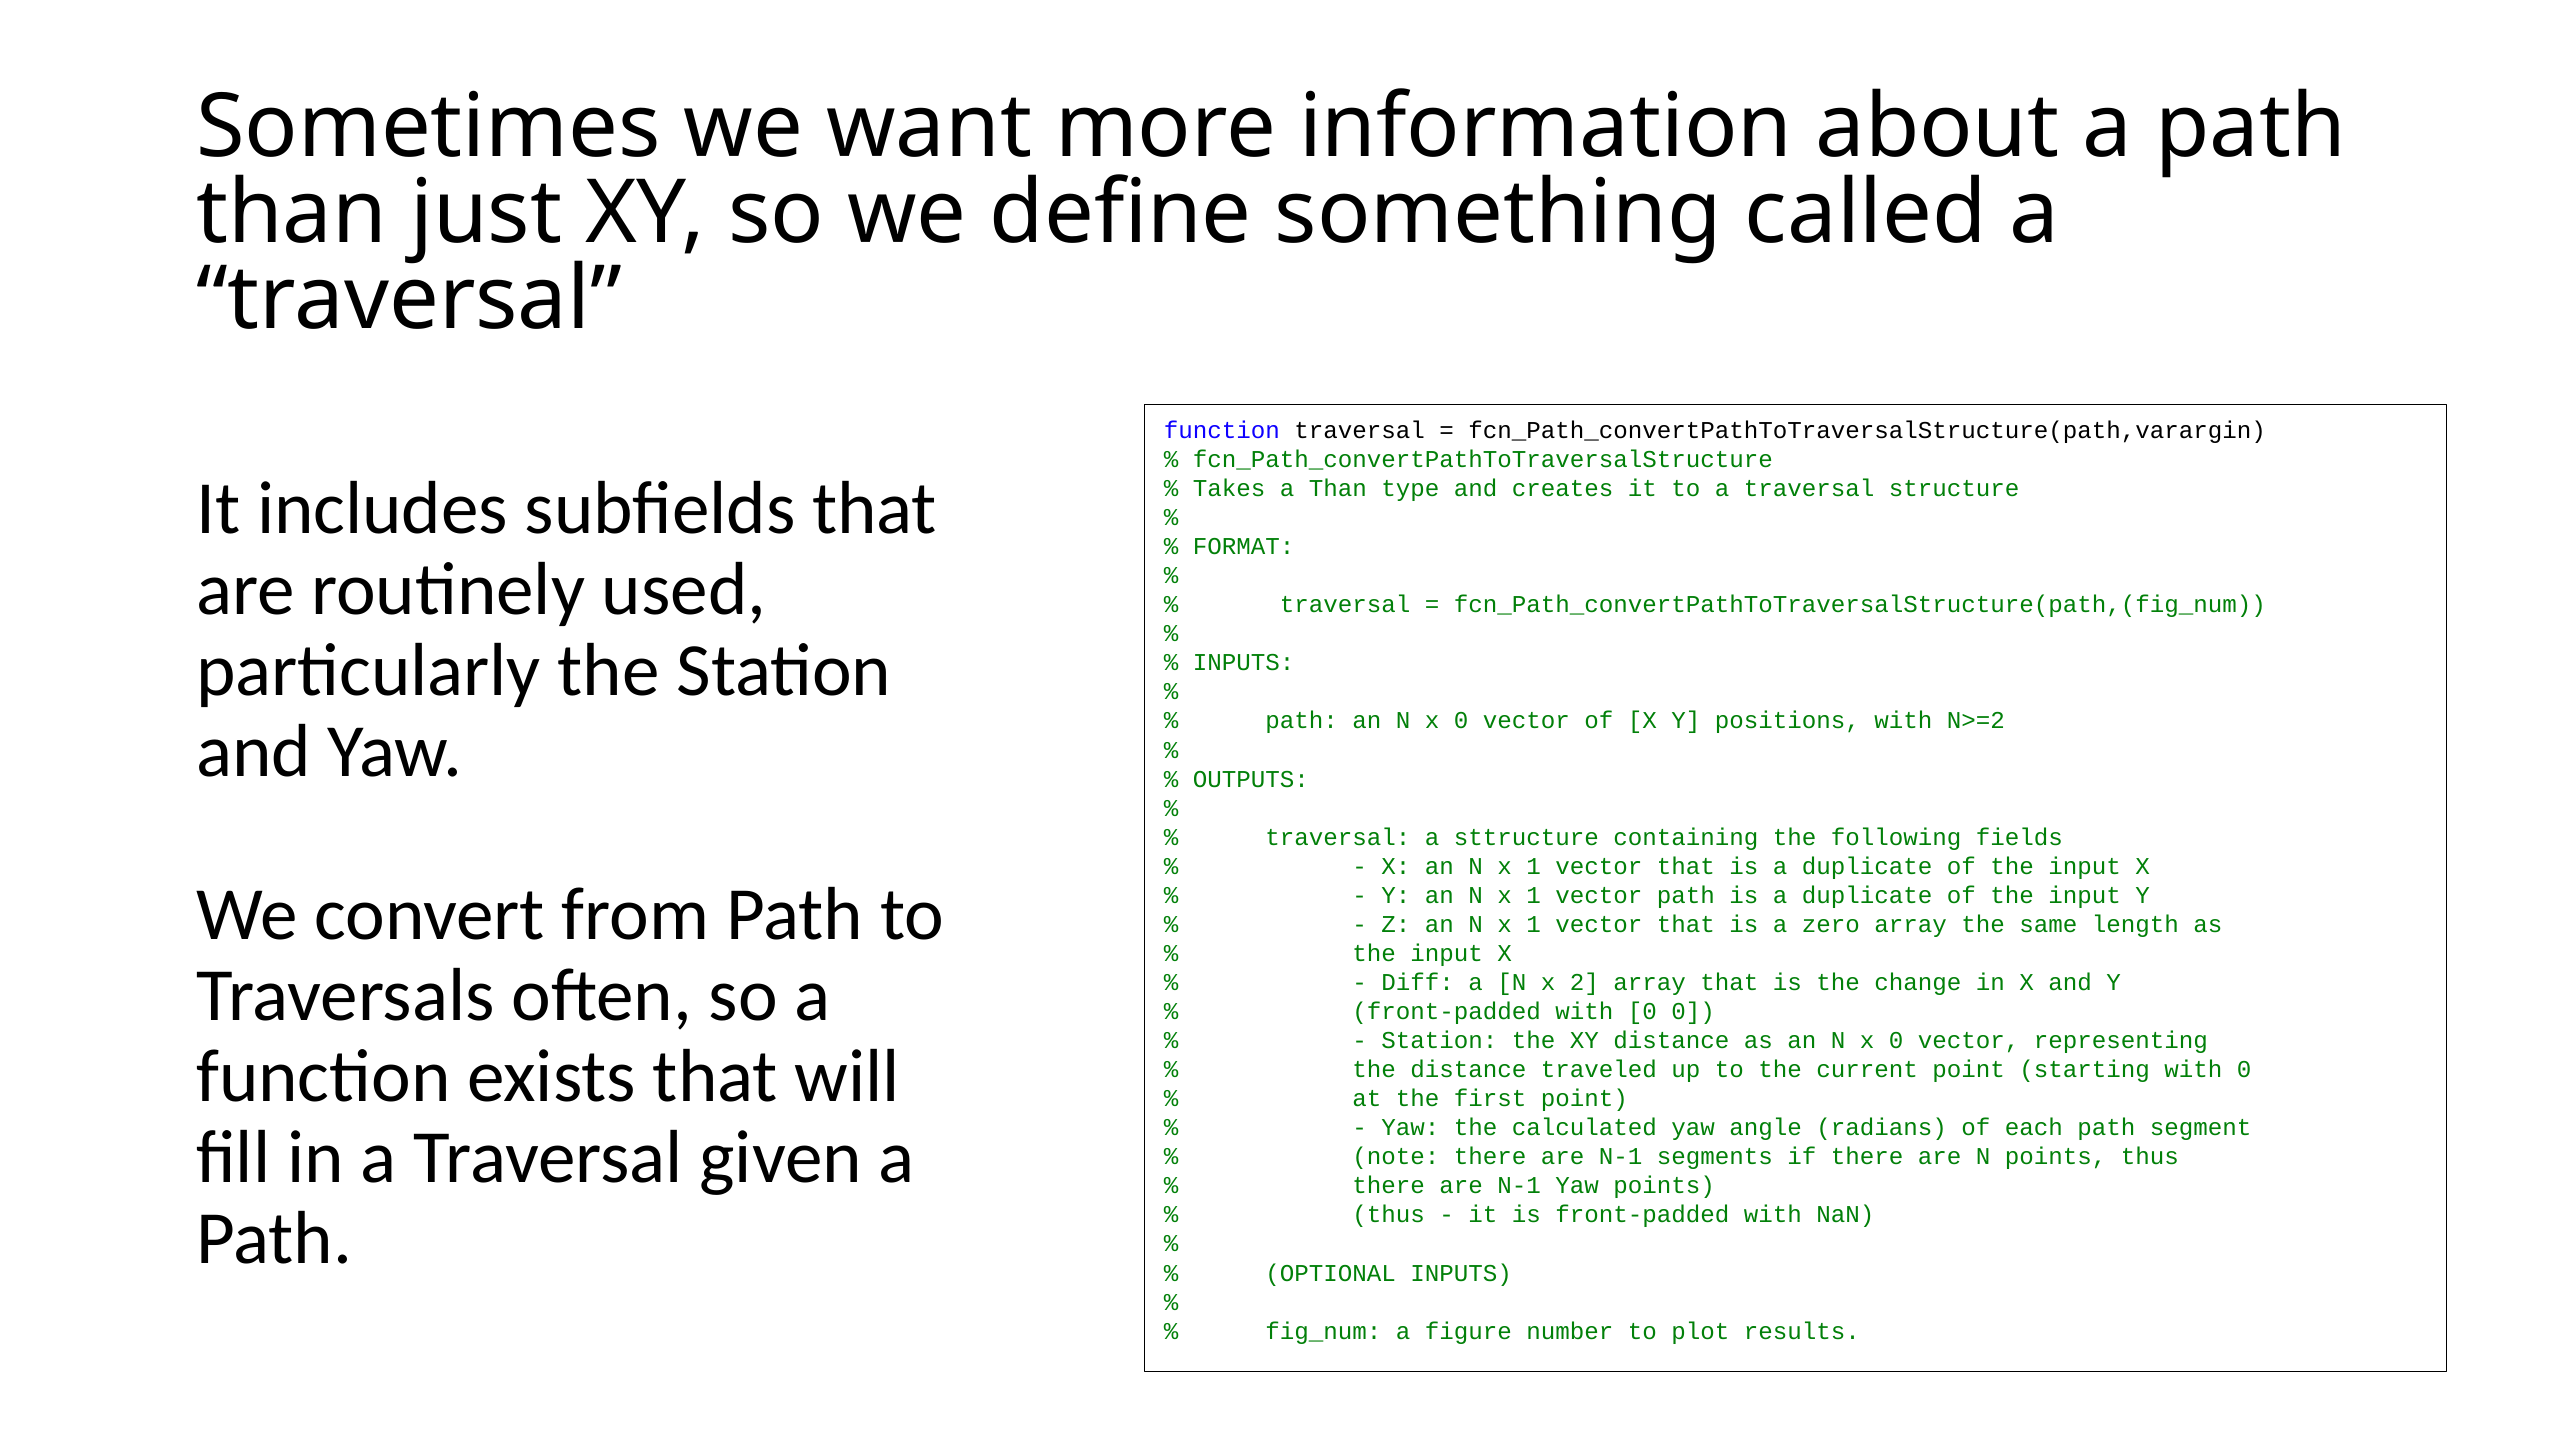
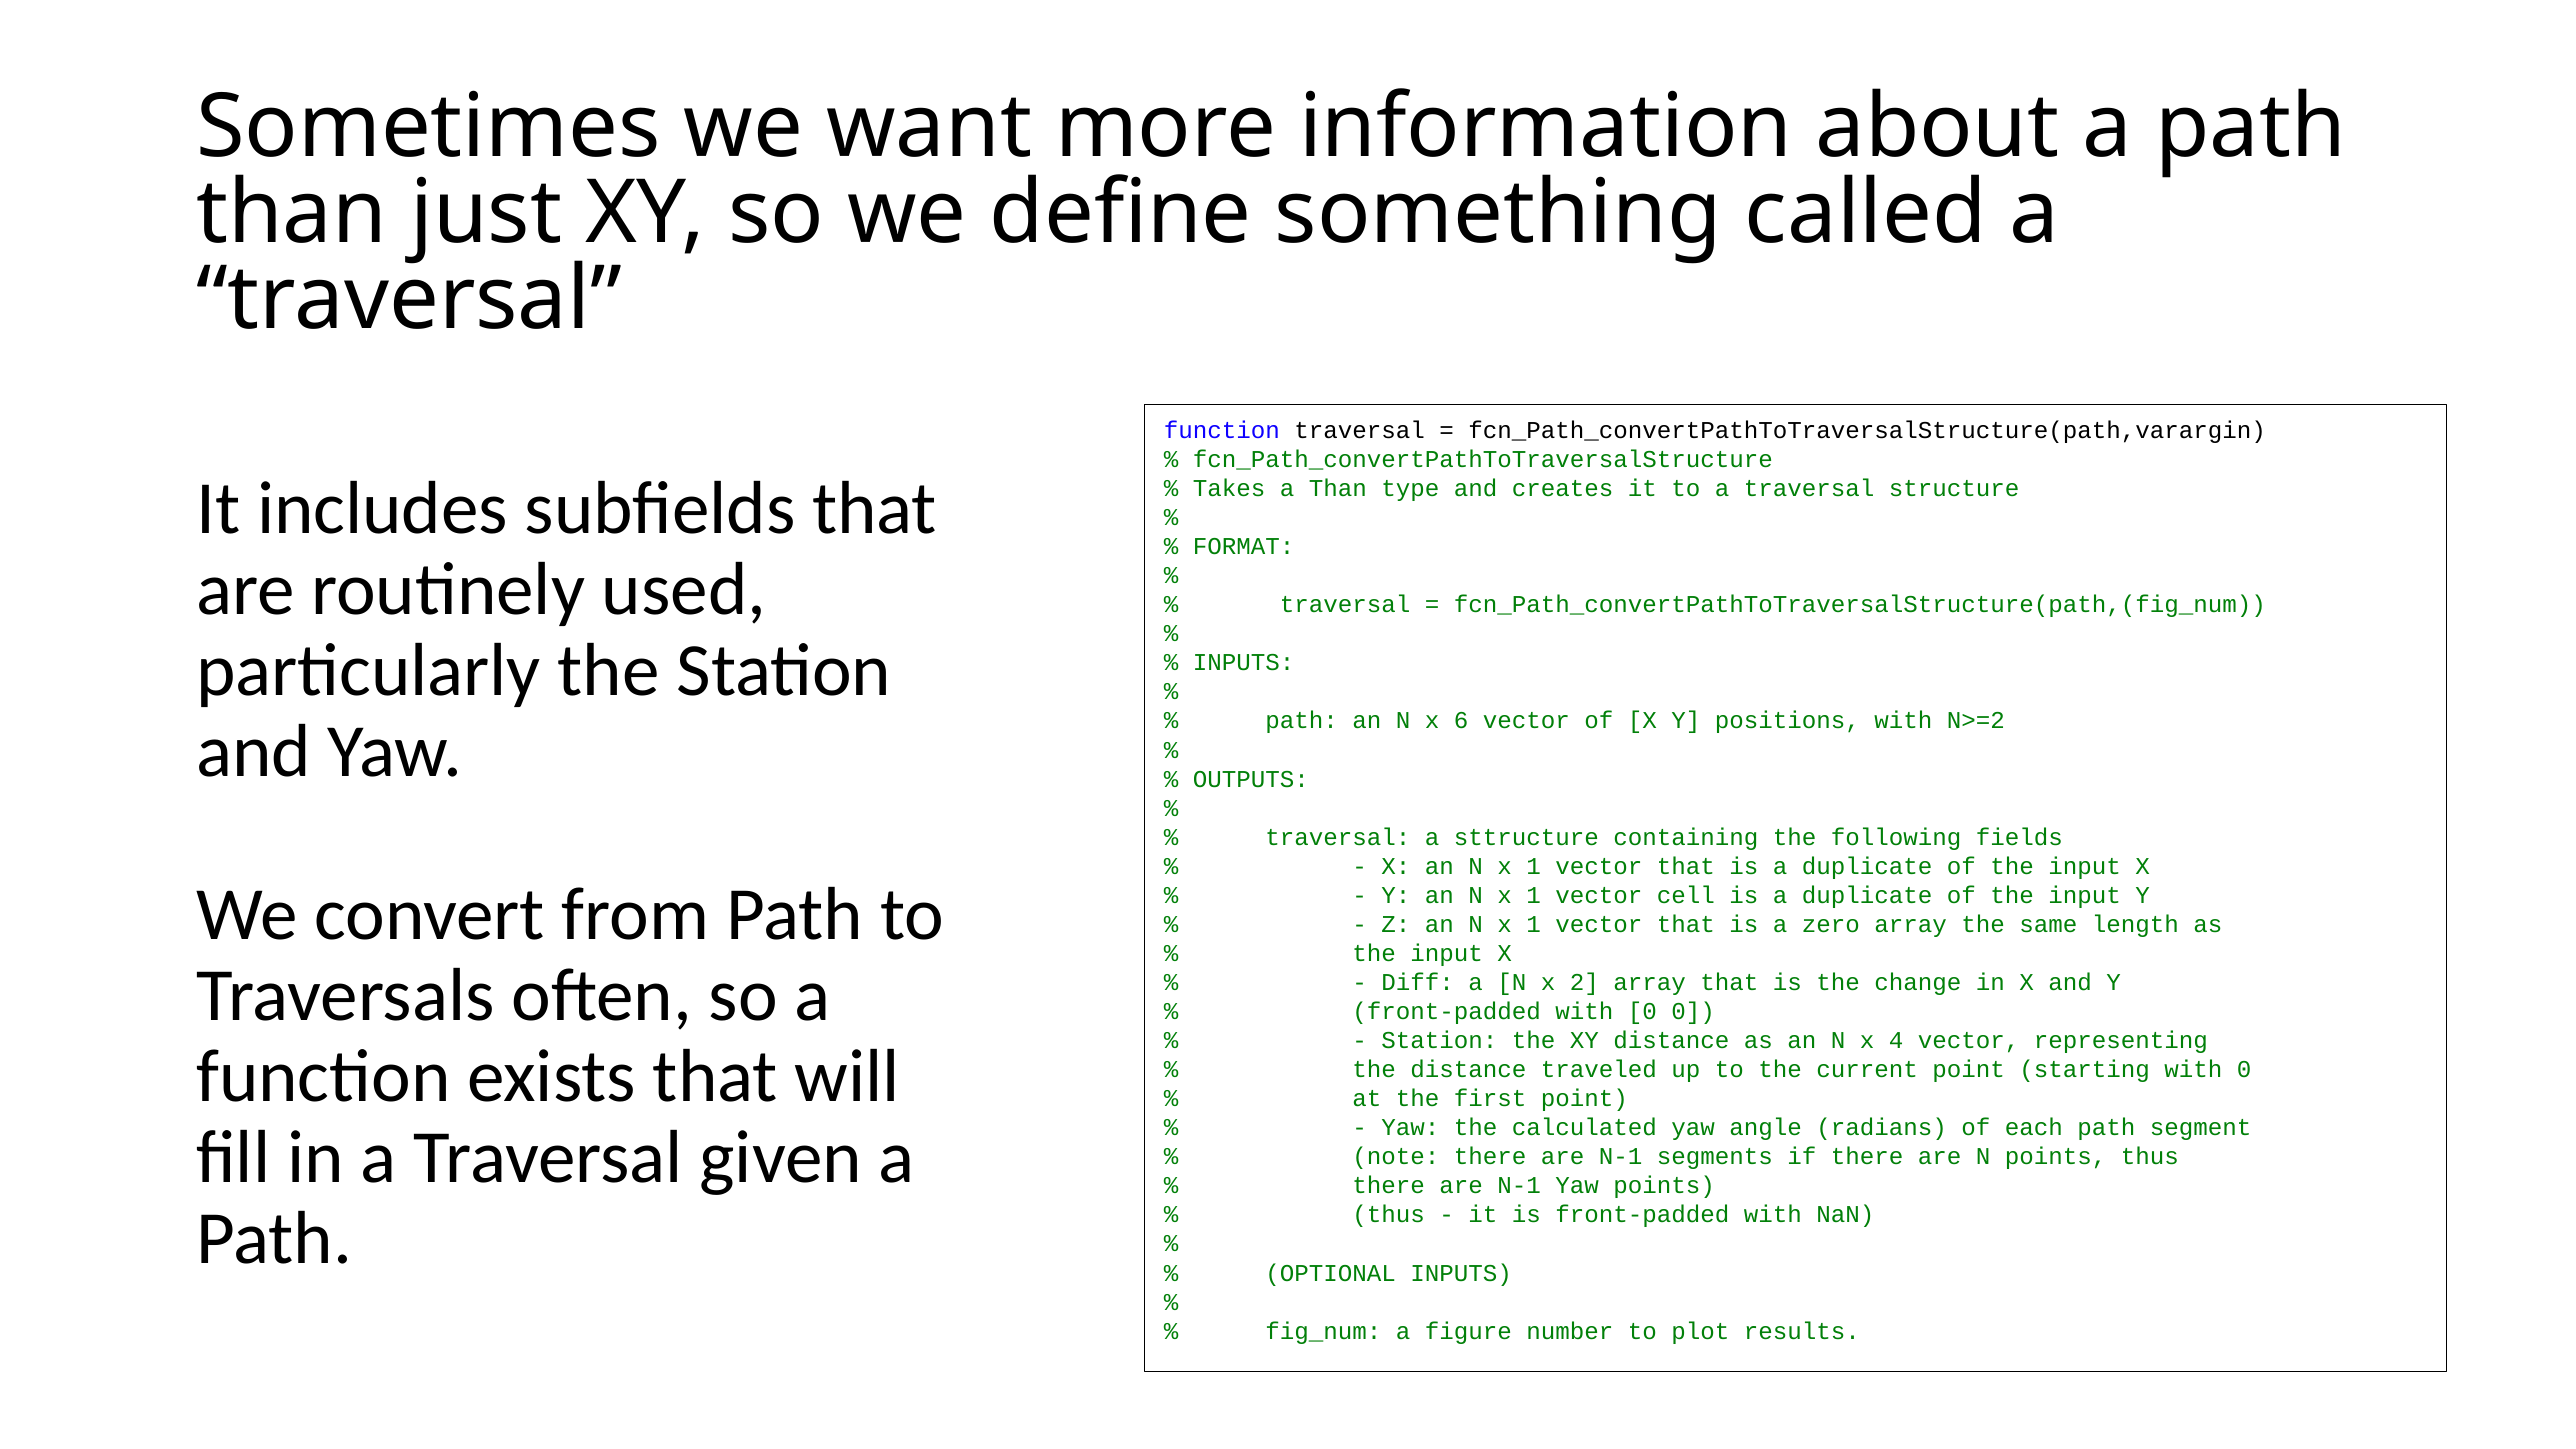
0 at (1461, 721): 0 -> 6
vector path: path -> cell
0 at (1896, 1041): 0 -> 4
